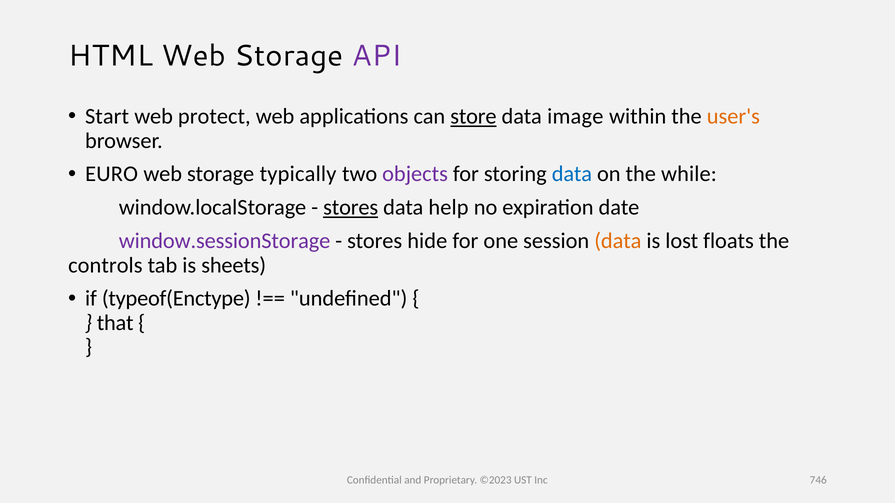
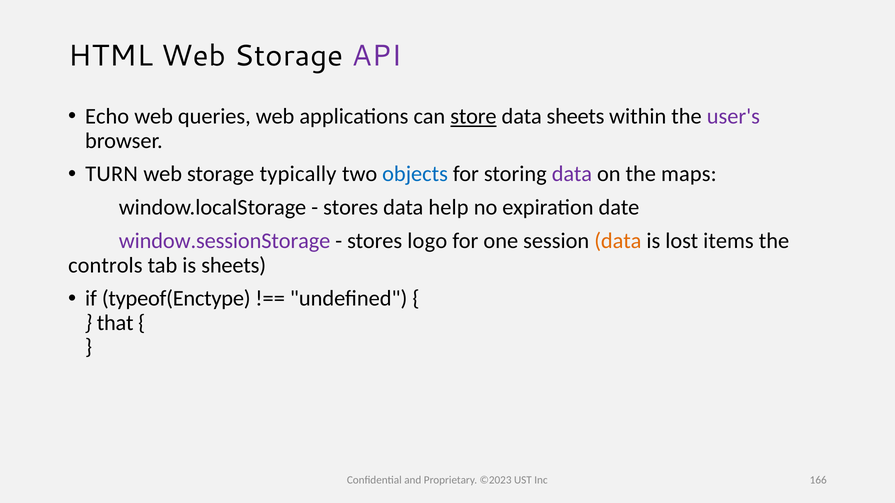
Start: Start -> Echo
protect: protect -> queries
data image: image -> sheets
user's colour: orange -> purple
EURO: EURO -> TURN
objects colour: purple -> blue
data at (572, 174) colour: blue -> purple
while: while -> maps
stores at (351, 208) underline: present -> none
hide: hide -> logo
floats: floats -> items
746: 746 -> 166
